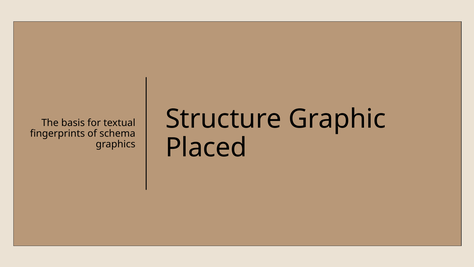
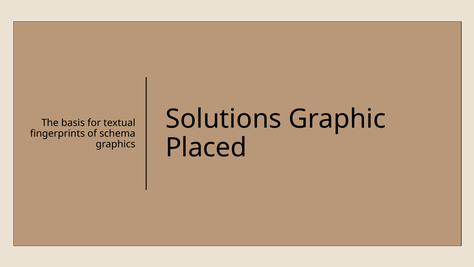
Structure: Structure -> Solutions
